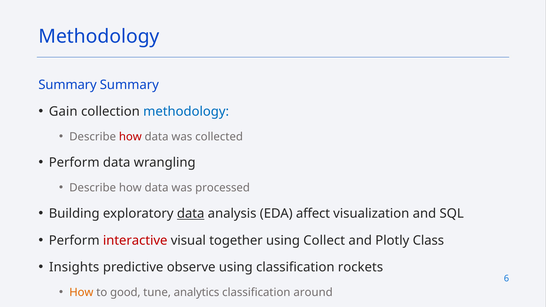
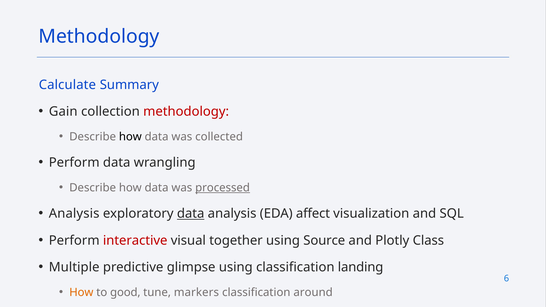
Summary at (68, 85): Summary -> Calculate
methodology at (186, 112) colour: blue -> red
how at (130, 137) colour: red -> black
processed underline: none -> present
Building at (74, 214): Building -> Analysis
Collect: Collect -> Source
Insights: Insights -> Multiple
observe: observe -> glimpse
rockets: rockets -> landing
analytics: analytics -> markers
